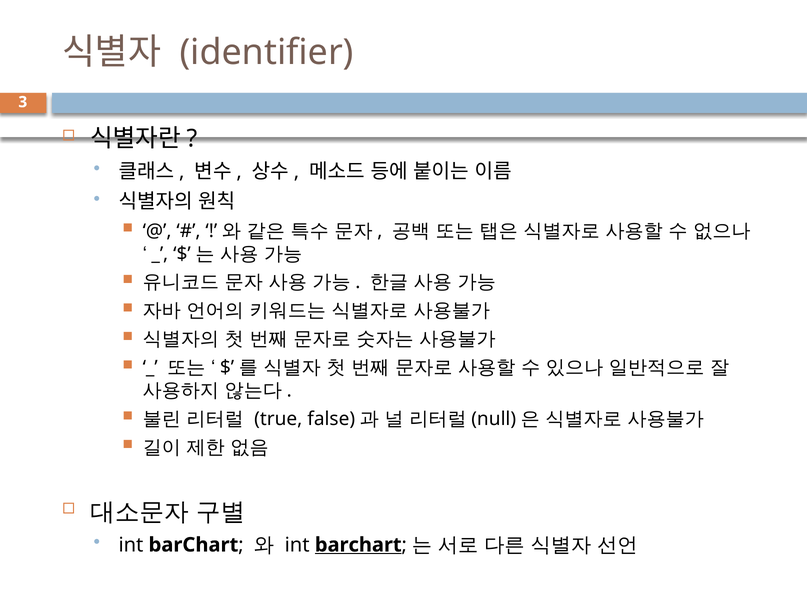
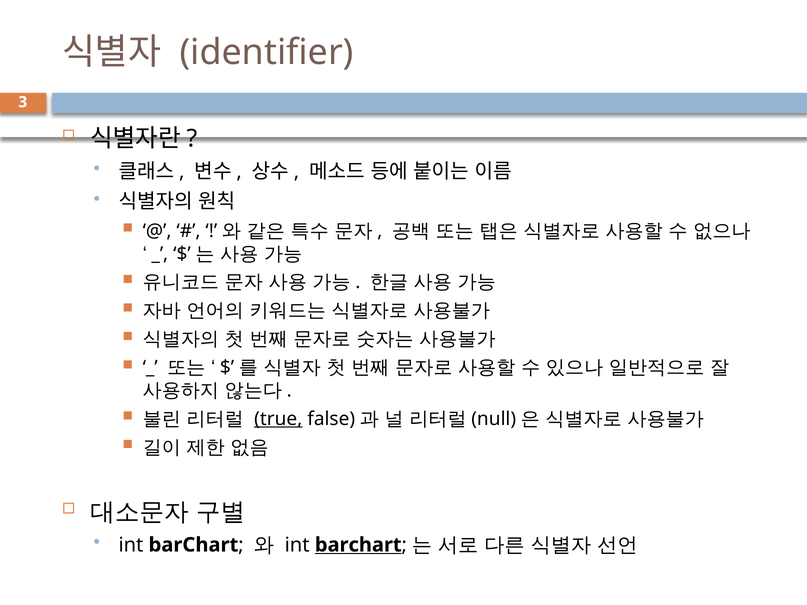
true underline: none -> present
